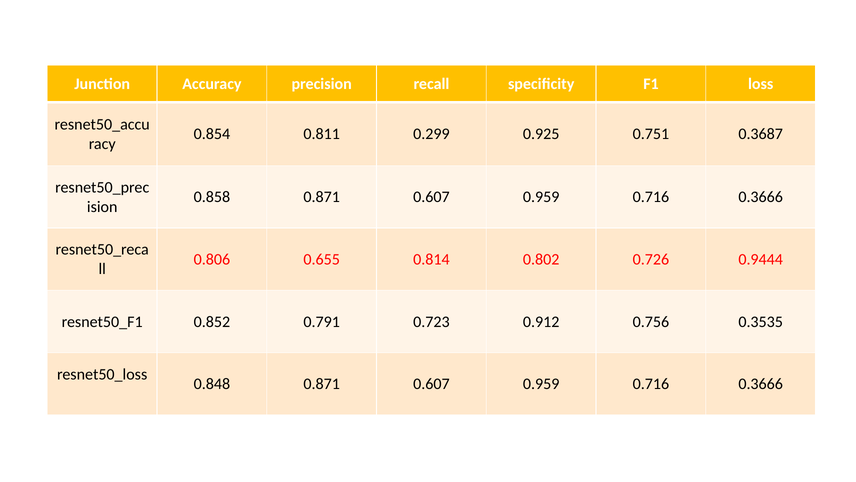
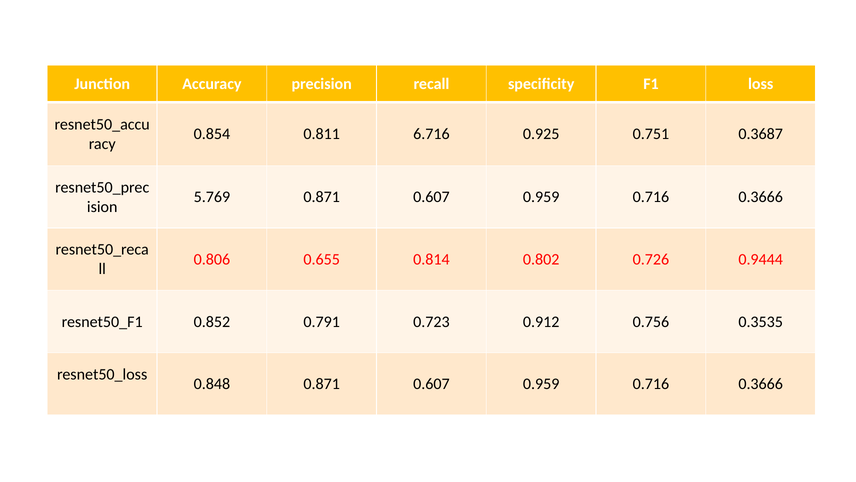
0.299: 0.299 -> 6.716
0.858: 0.858 -> 5.769
